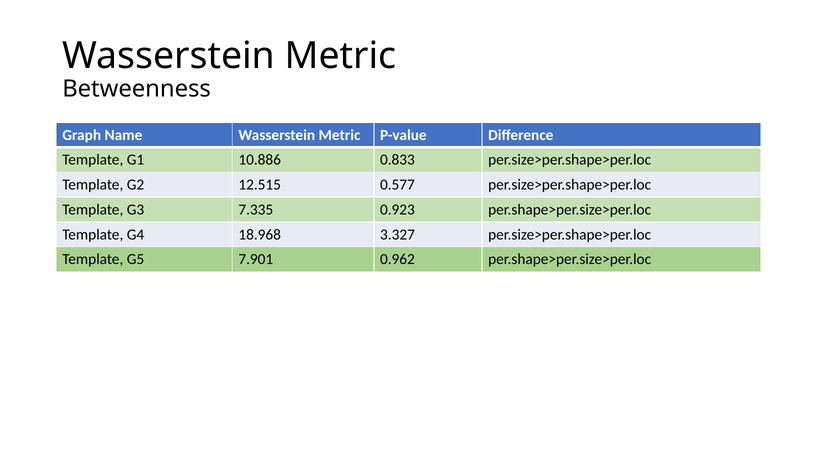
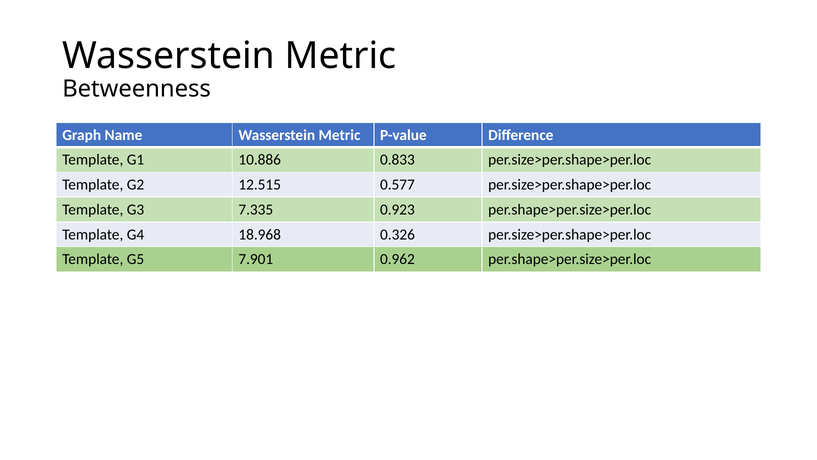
3.327: 3.327 -> 0.326
